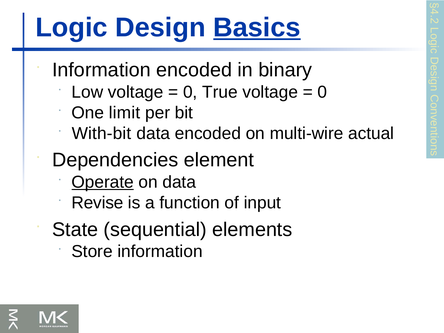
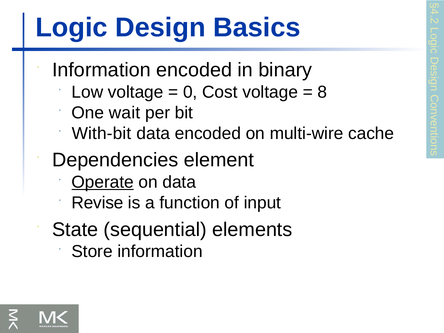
Basics underline: present -> none
True: True -> Cost
0 at (322, 92): 0 -> 8
limit: limit -> wait
actual: actual -> cache
